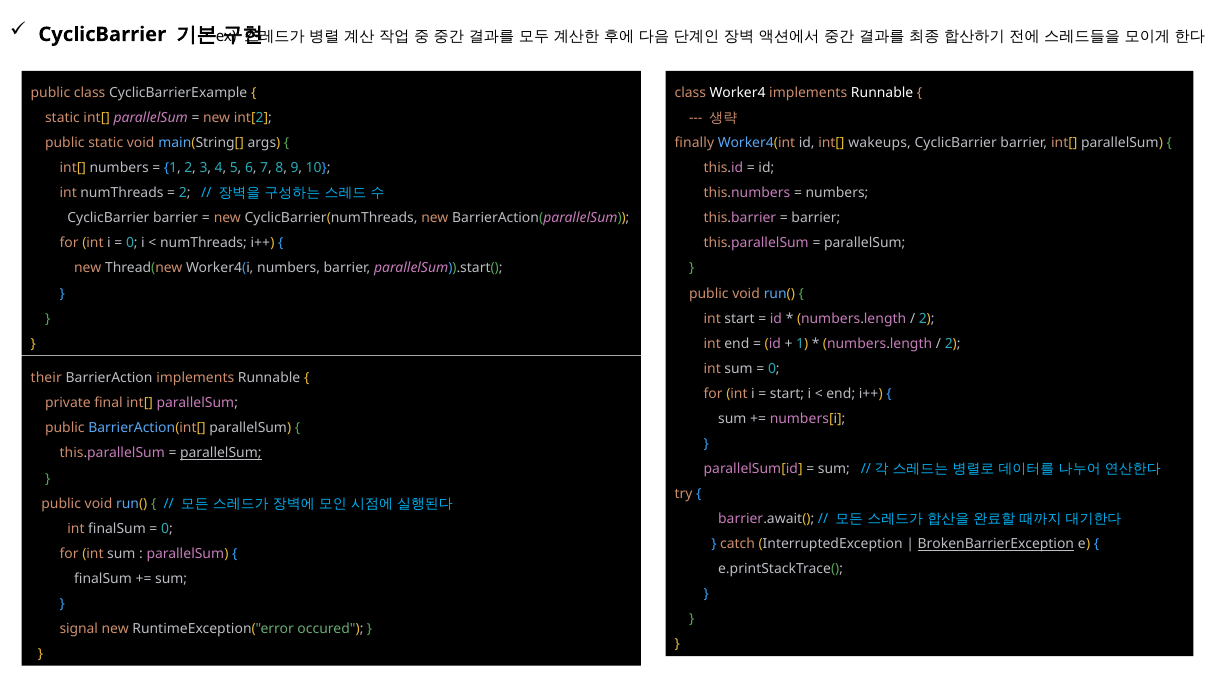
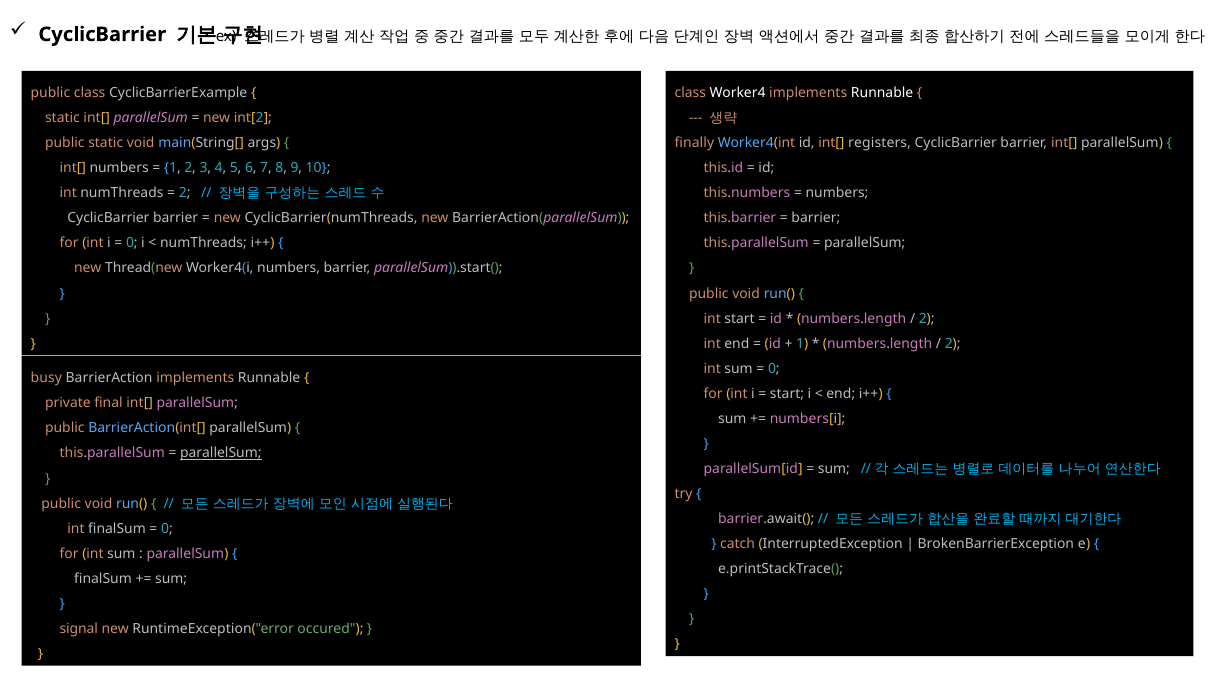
wakeups: wakeups -> registers
their: their -> busy
BrokenBarrierException underline: present -> none
